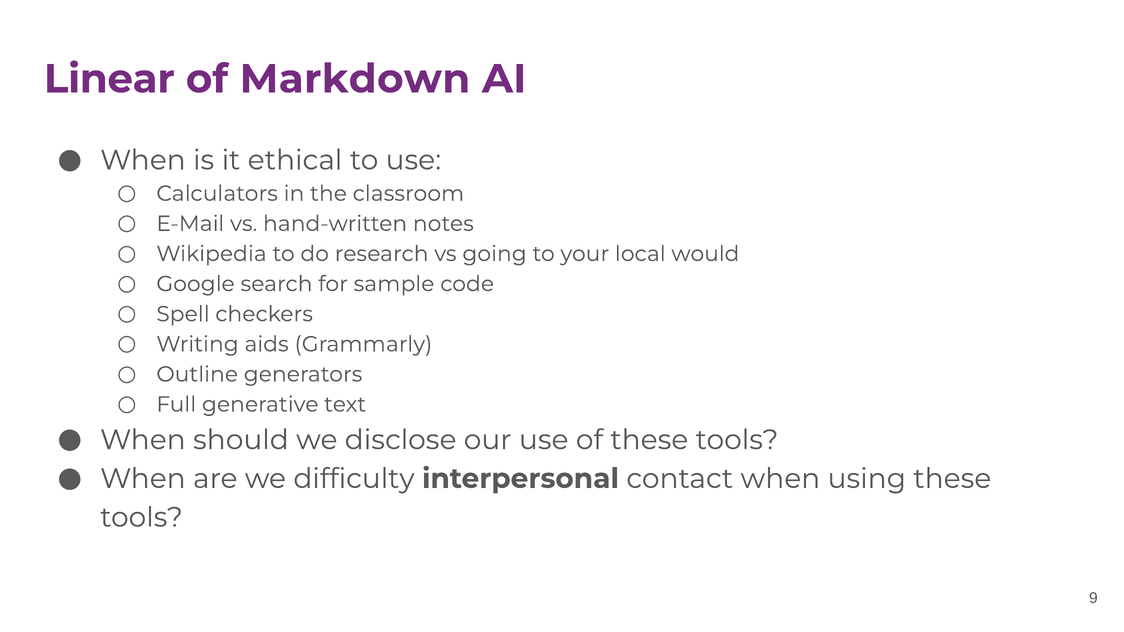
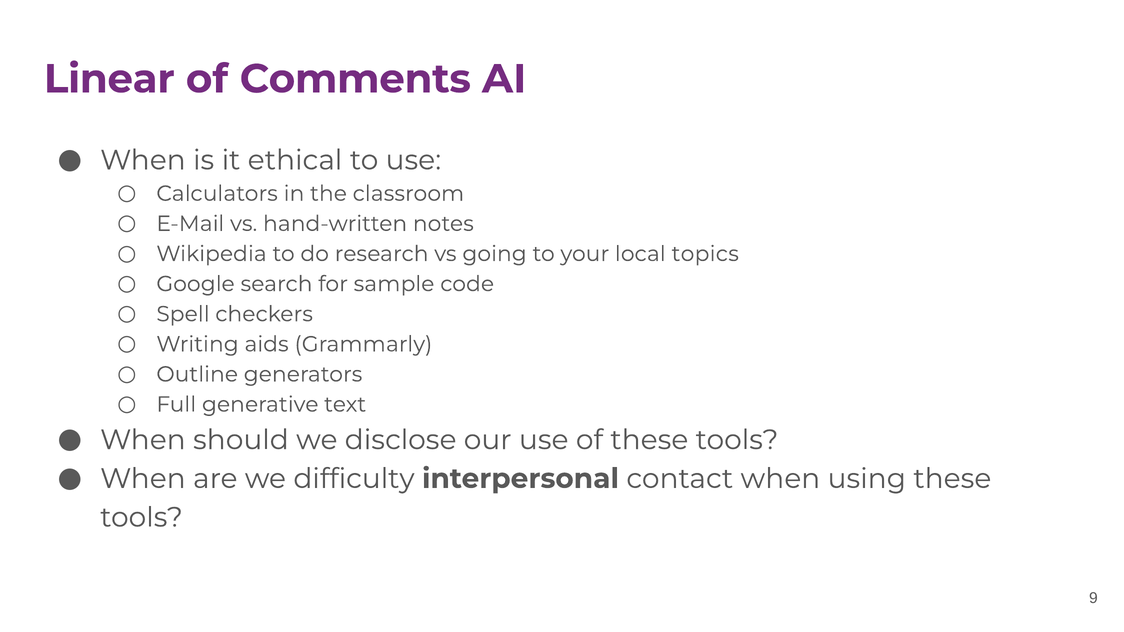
Markdown: Markdown -> Comments
would: would -> topics
